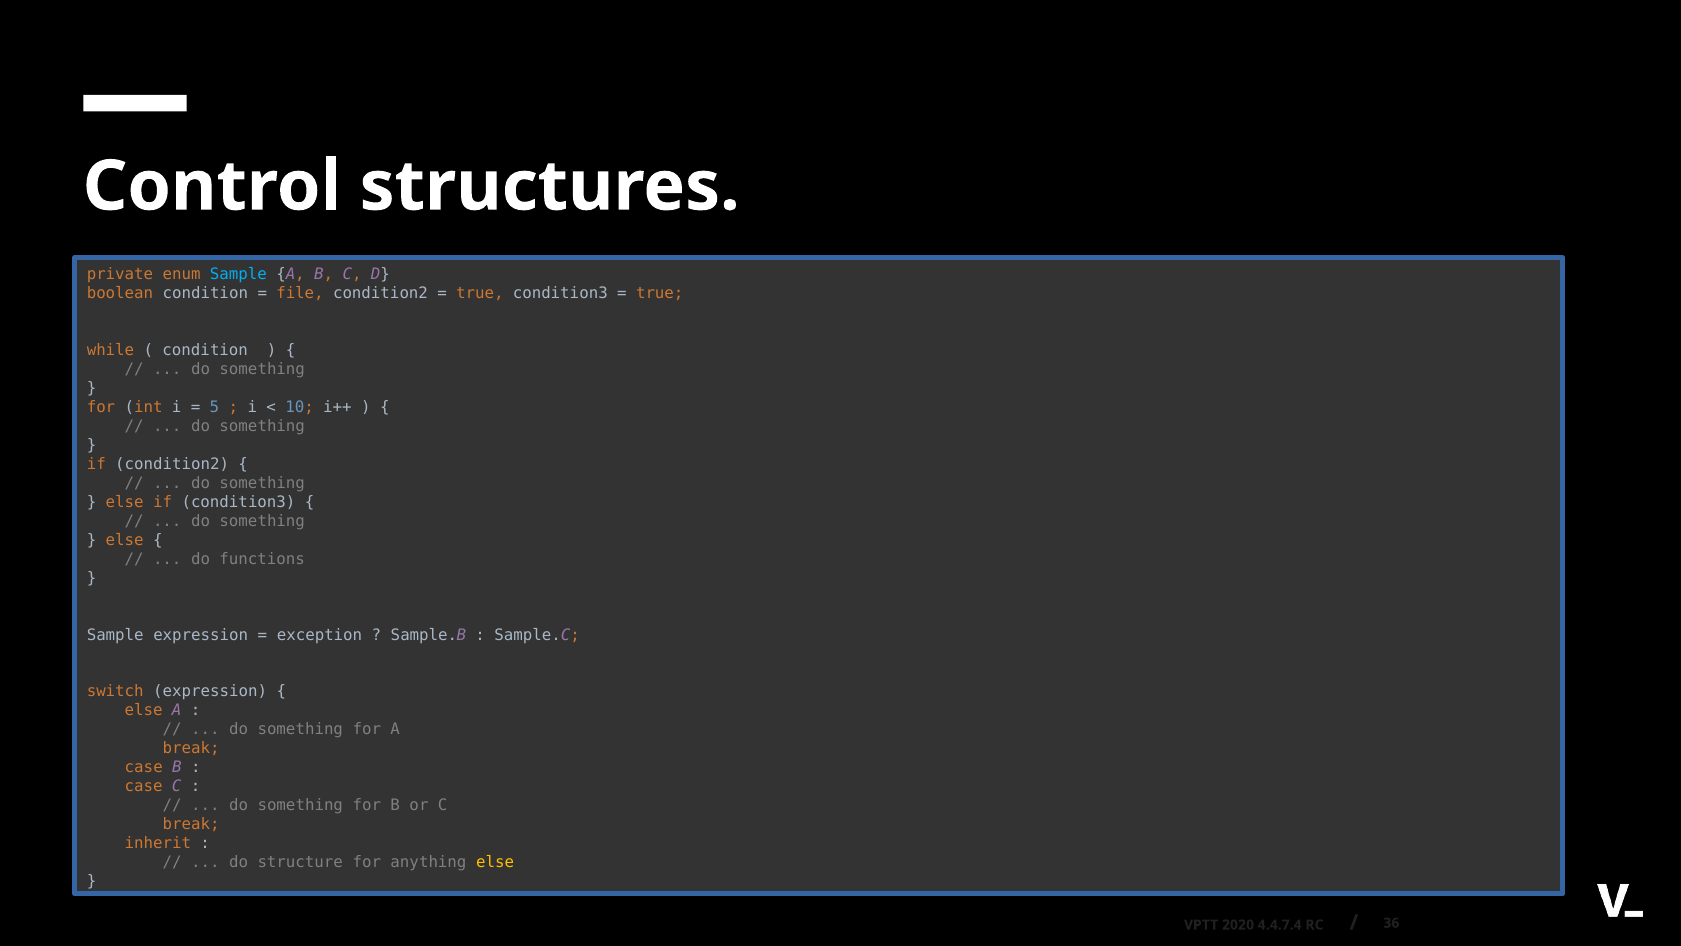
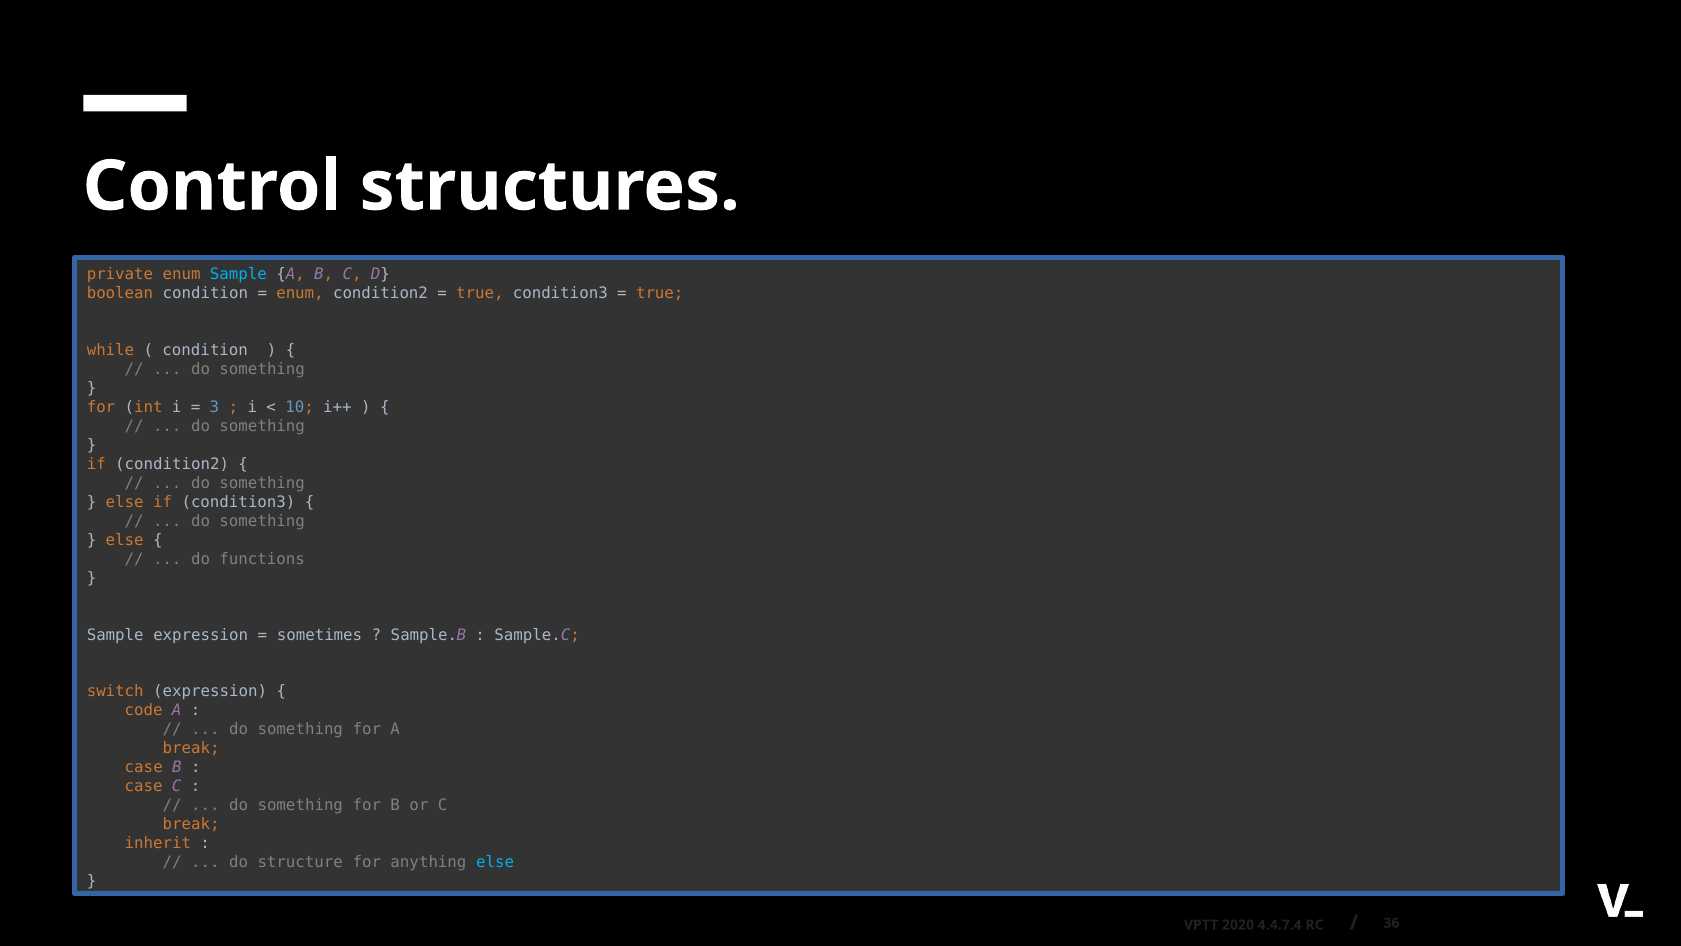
file at (300, 293): file -> enum
5: 5 -> 3
exception: exception -> sometimes
else at (144, 710): else -> code
else at (495, 862) colour: yellow -> light blue
